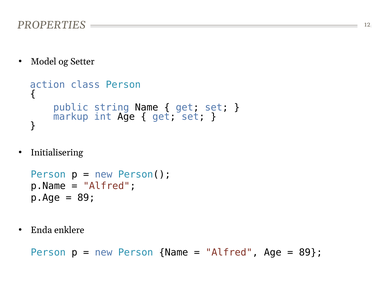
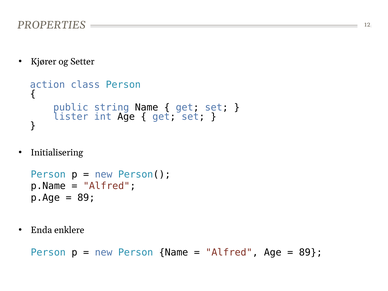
Model: Model -> Kjører
markup: markup -> lister
